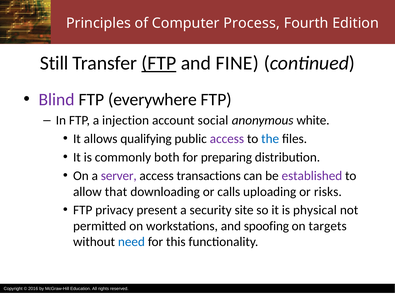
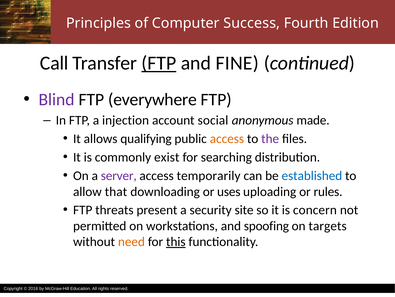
Process: Process -> Success
Still: Still -> Call
white: white -> made
access at (227, 139) colour: purple -> orange
the colour: blue -> purple
both: both -> exist
preparing: preparing -> searching
transactions: transactions -> temporarily
established colour: purple -> blue
calls: calls -> uses
risks: risks -> rules
privacy: privacy -> threats
physical: physical -> concern
need colour: blue -> orange
this underline: none -> present
